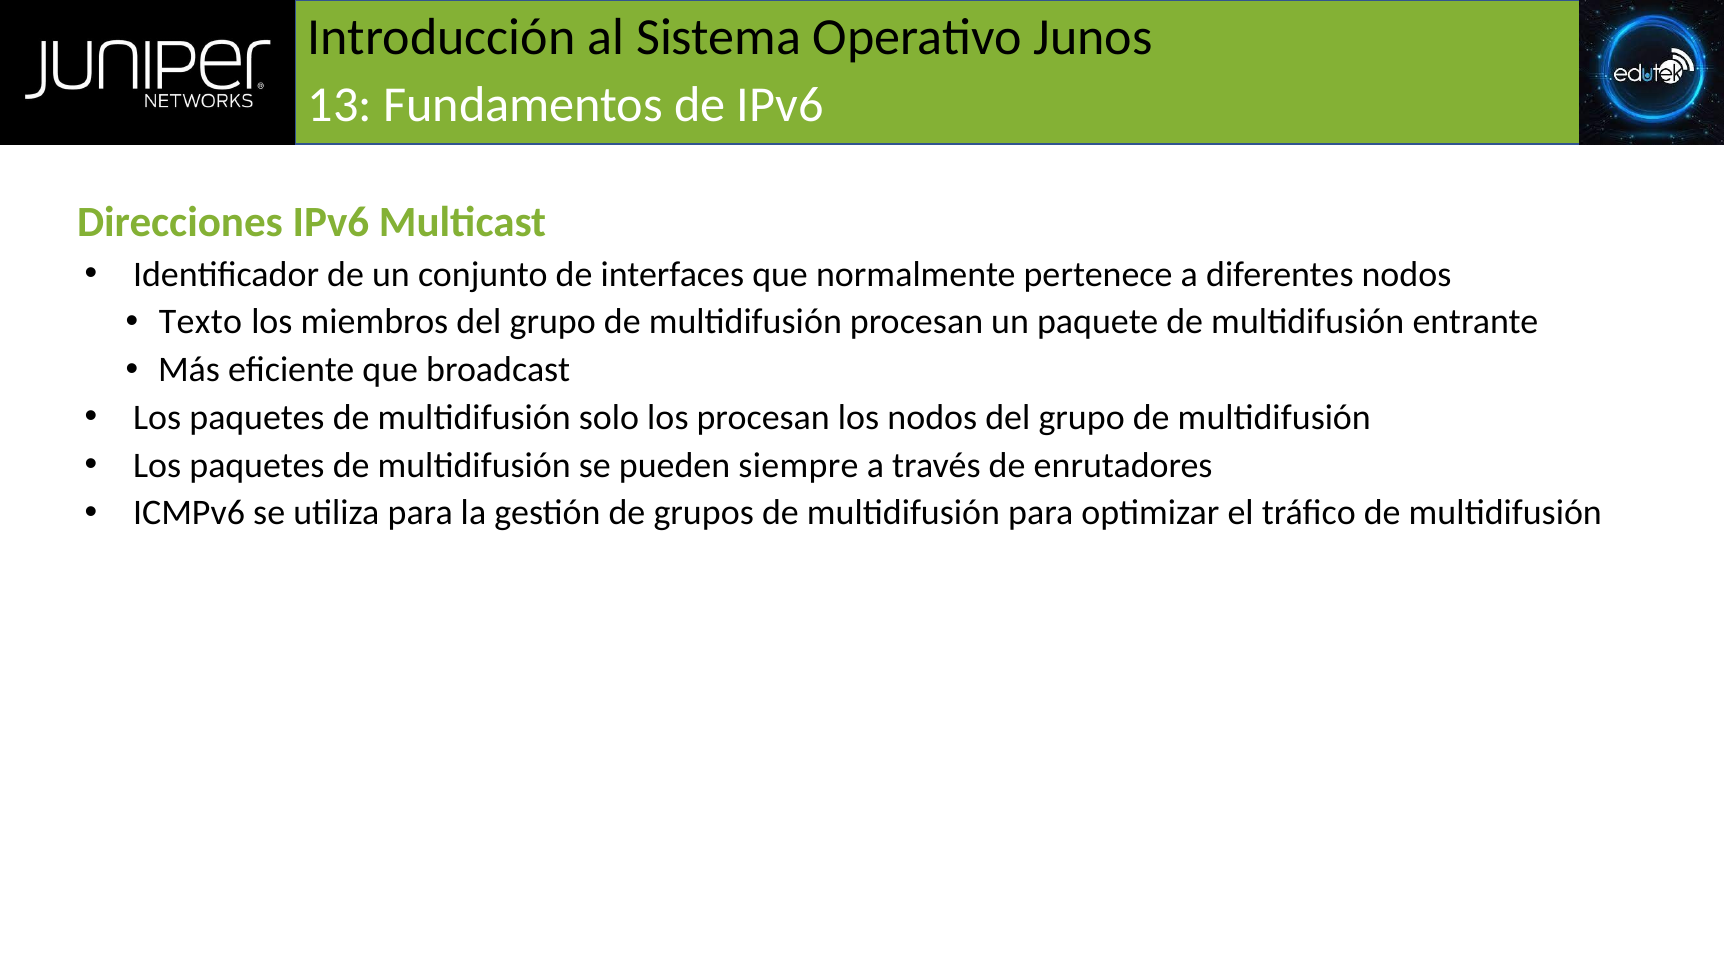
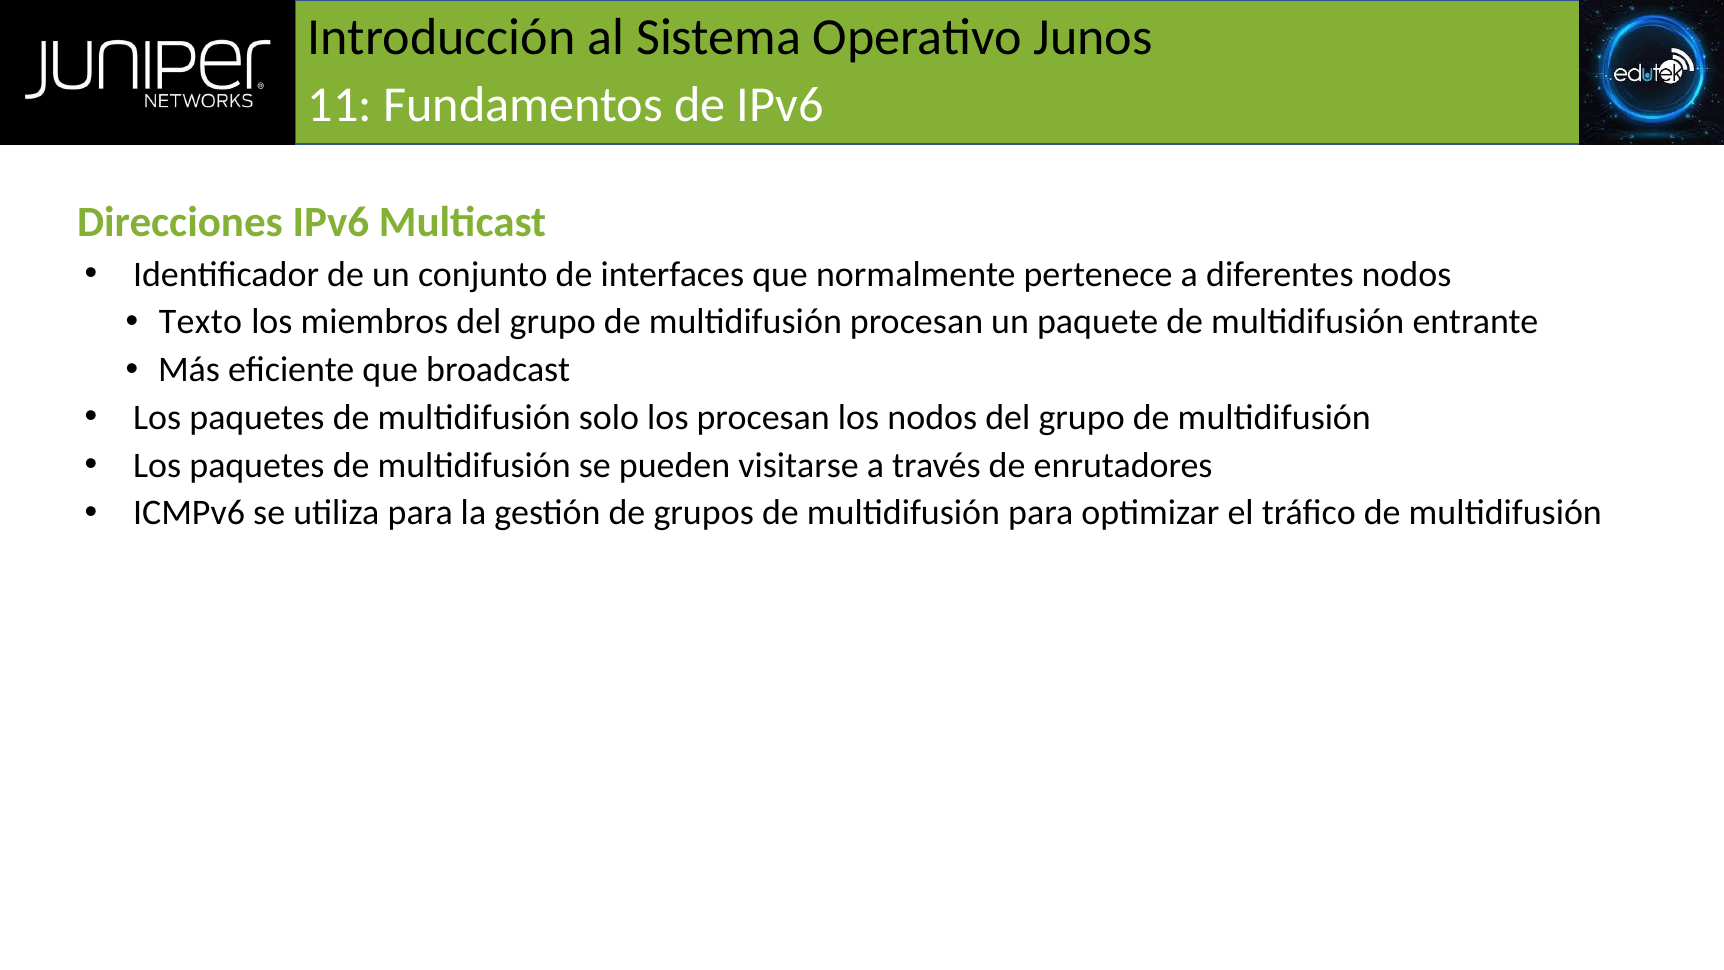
13: 13 -> 11
siempre: siempre -> visitarse
